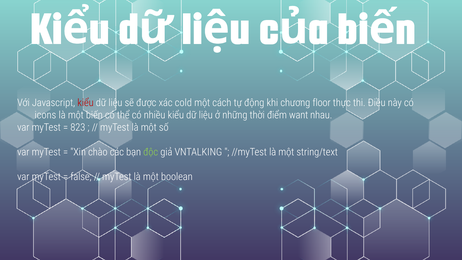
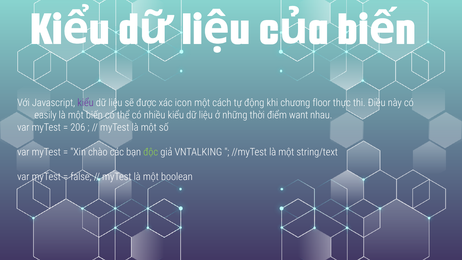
kiểu at (86, 103) colour: red -> purple
cold: cold -> icon
icons: icons -> easily
823: 823 -> 206
